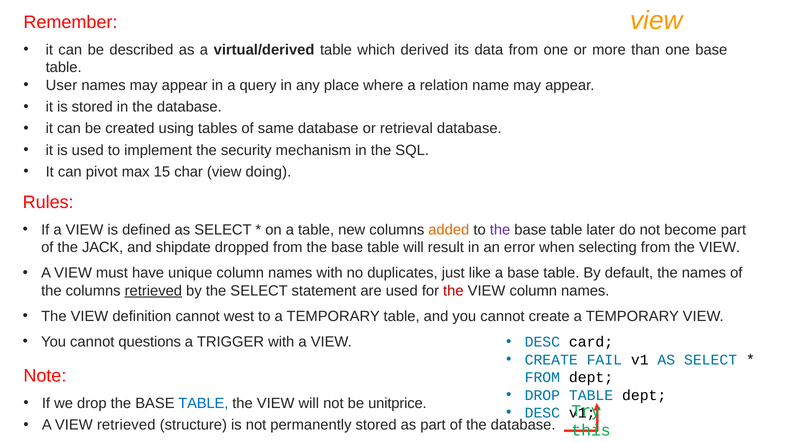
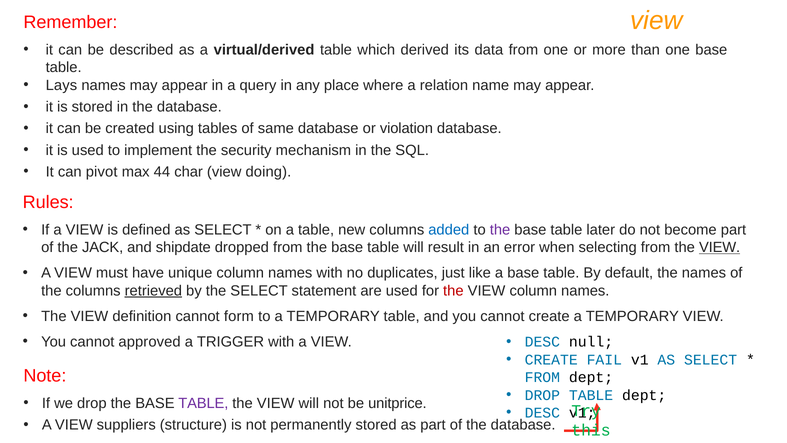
User: User -> Lays
retrieval: retrieval -> violation
15: 15 -> 44
added colour: orange -> blue
VIEW at (720, 247) underline: none -> present
west: west -> form
questions: questions -> approved
card: card -> null
TABLE at (203, 403) colour: blue -> purple
VIEW retrieved: retrieved -> suppliers
